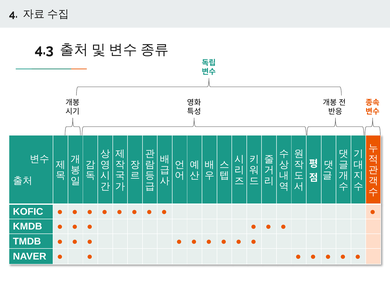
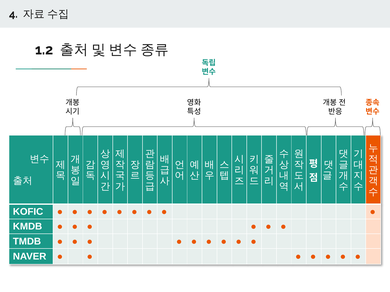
4.3: 4.3 -> 1.2
